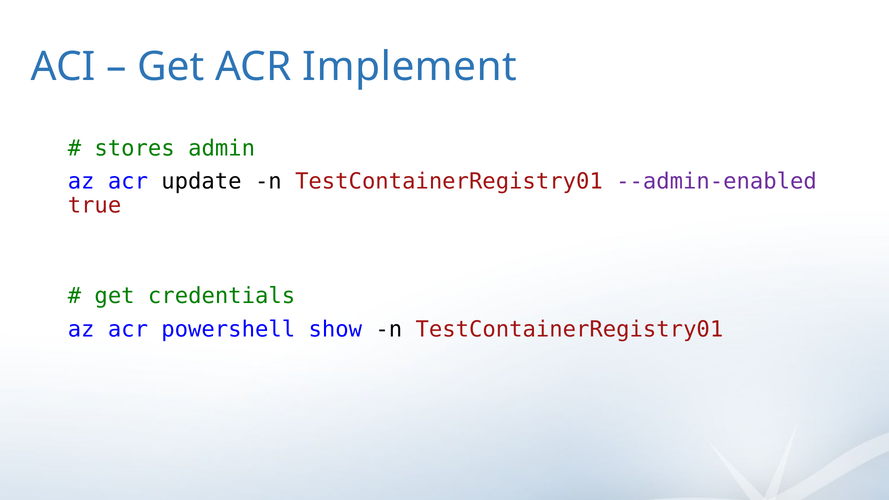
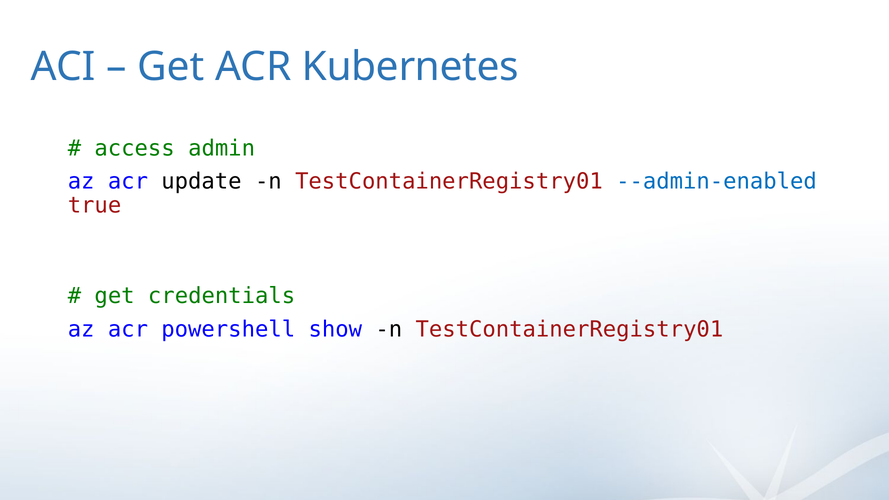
Implement: Implement -> Kubernetes
stores: stores -> access
--admin-enabled colour: purple -> blue
